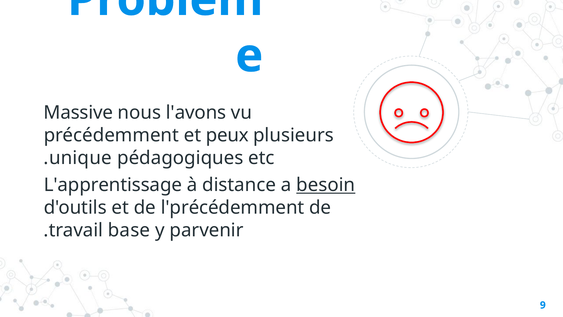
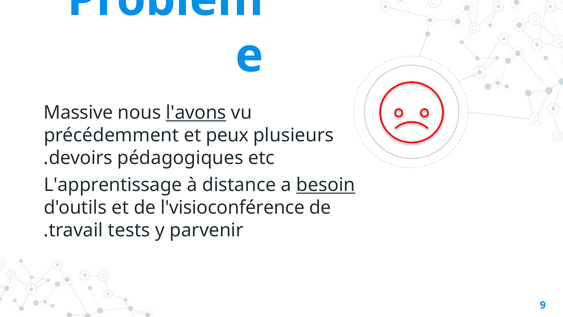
l'avons underline: none -> present
unique: unique -> devoirs
l'précédemment: l'précédemment -> l'visioconférence
base: base -> tests
